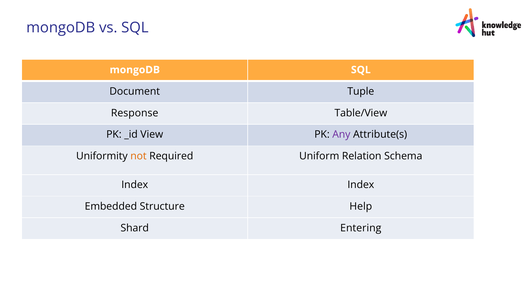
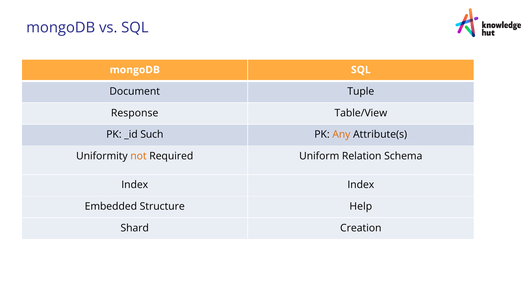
View: View -> Such
Any colour: purple -> orange
Entering: Entering -> Creation
